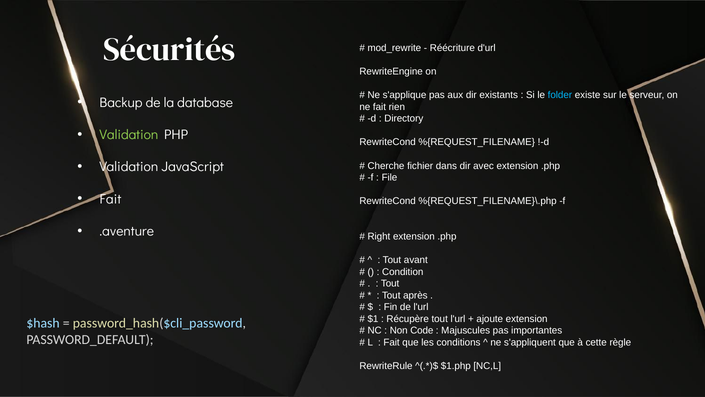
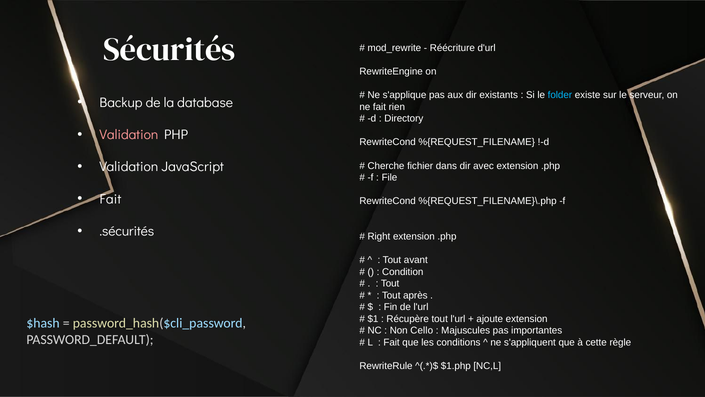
Validation at (129, 135) colour: light green -> pink
.aventure: .aventure -> .sécurités
Code: Code -> Cello
